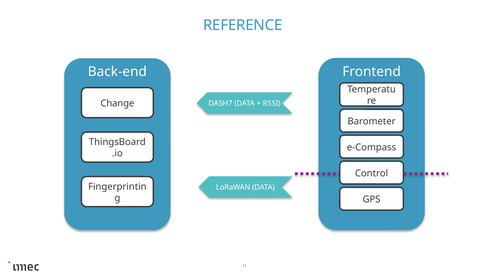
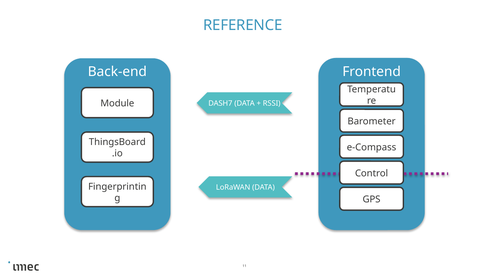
Change: Change -> Module
